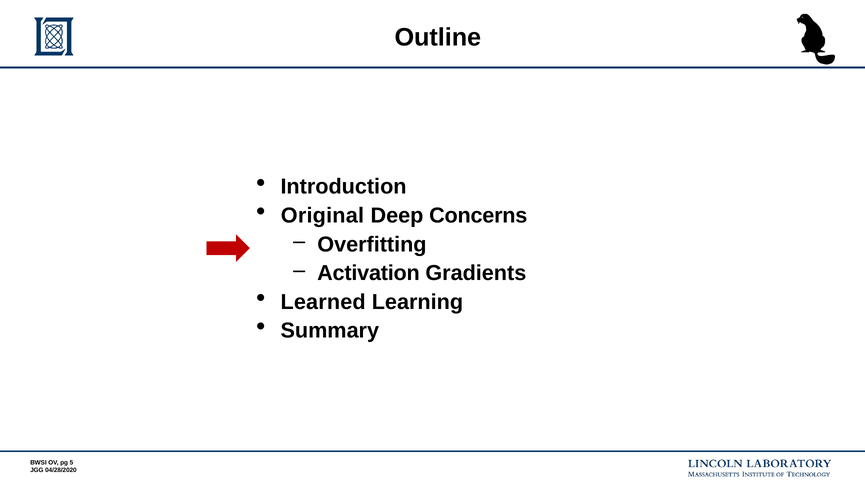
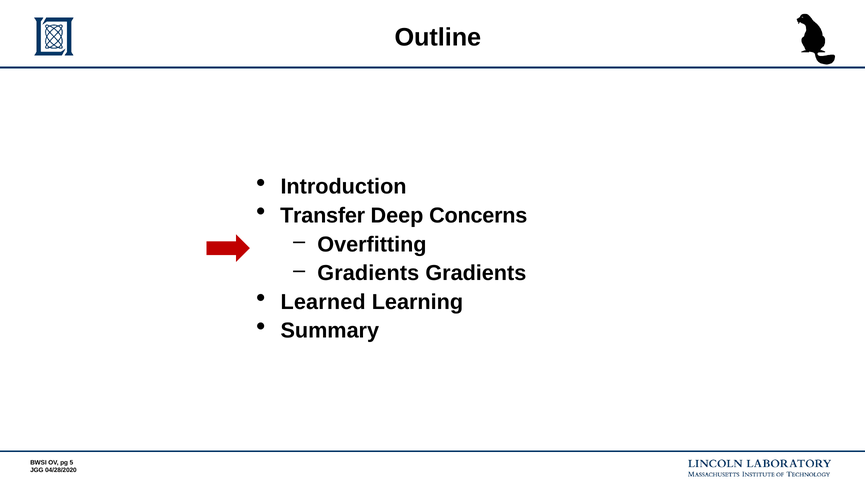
Original: Original -> Transfer
Activation at (368, 273): Activation -> Gradients
